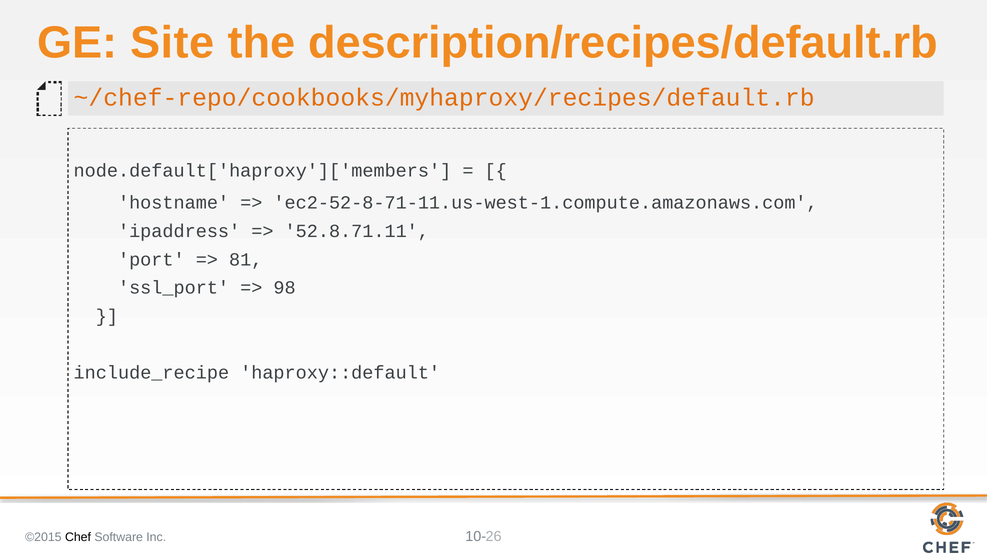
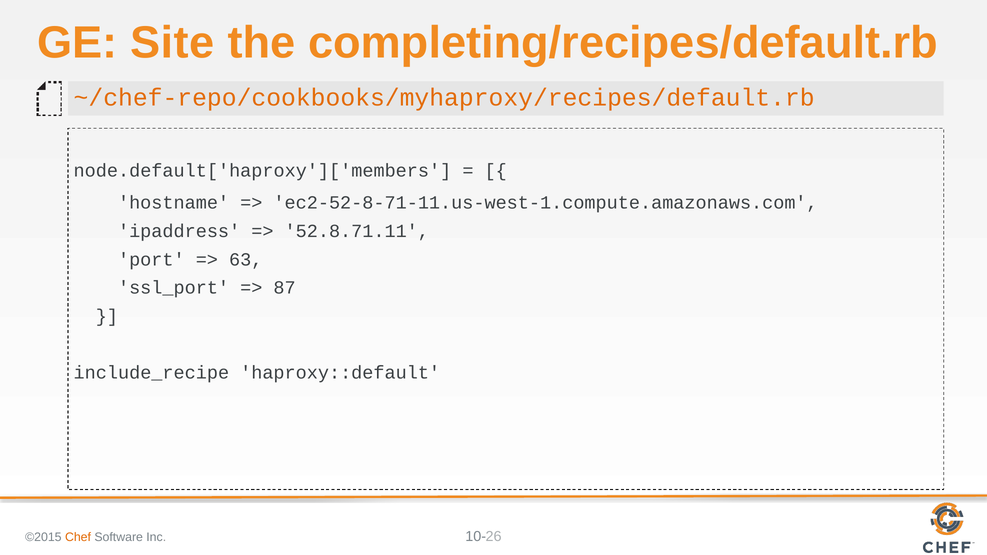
description/recipes/default.rb: description/recipes/default.rb -> completing/recipes/default.rb
81: 81 -> 63
98: 98 -> 87
Chef colour: black -> orange
